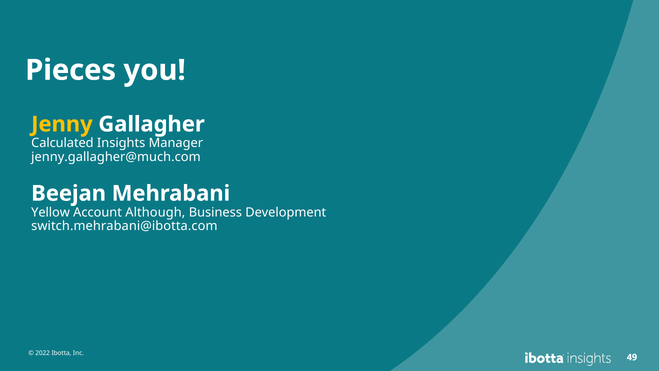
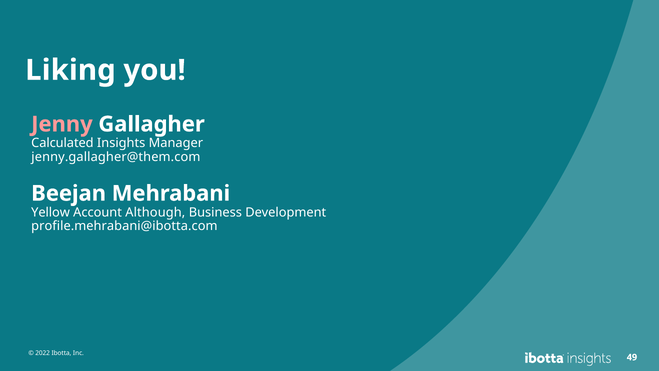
Pieces: Pieces -> Liking
Jenny colour: yellow -> pink
jenny.gallagher@much.com: jenny.gallagher@much.com -> jenny.gallagher@them.com
switch.mehrabani@ibotta.com: switch.mehrabani@ibotta.com -> profile.mehrabani@ibotta.com
